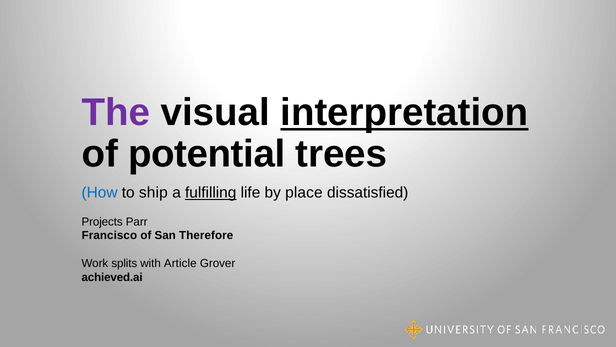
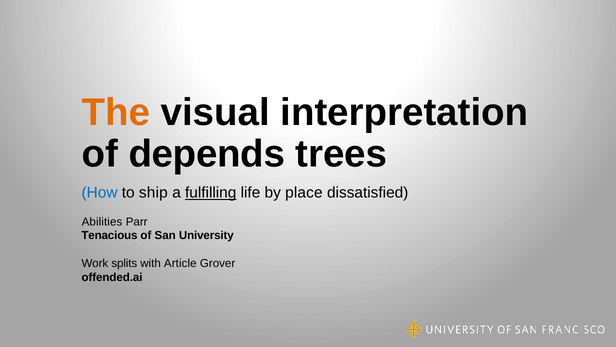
The colour: purple -> orange
interpretation underline: present -> none
potential: potential -> depends
Projects: Projects -> Abilities
Francisco: Francisco -> Tenacious
Therefore: Therefore -> University
achieved.ai: achieved.ai -> offended.ai
